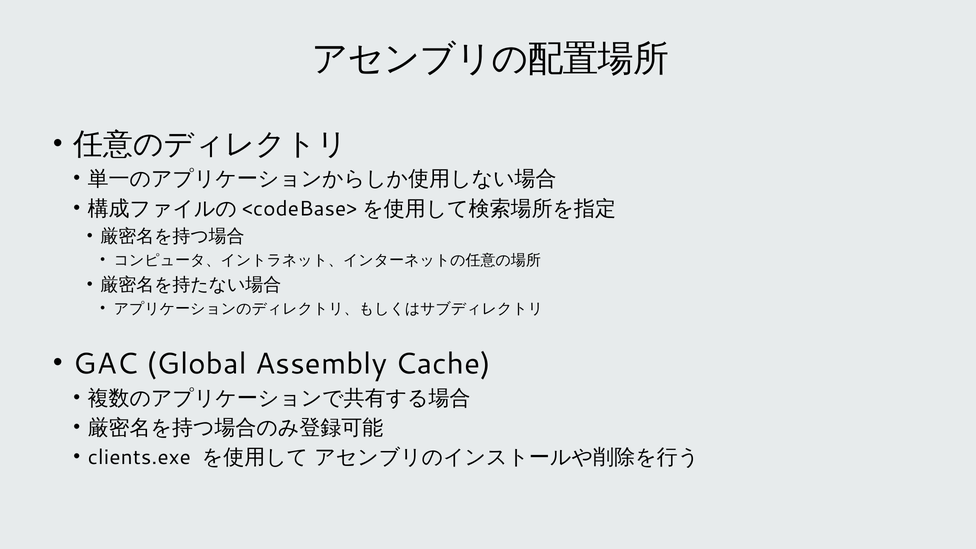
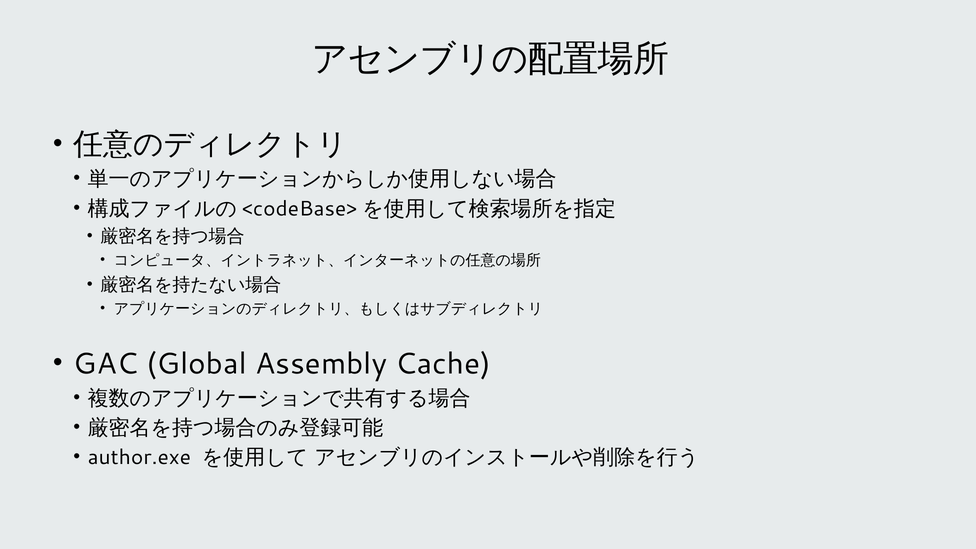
clients.exe: clients.exe -> author.exe
